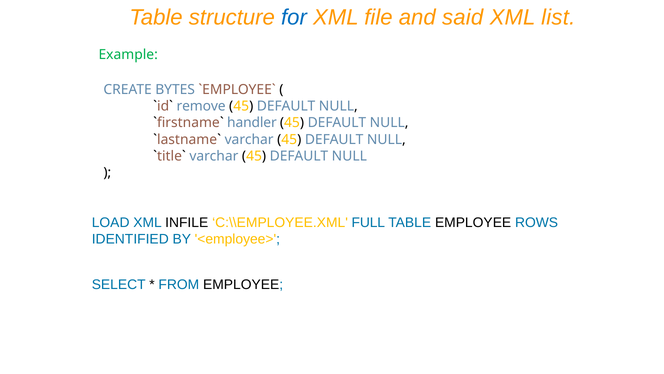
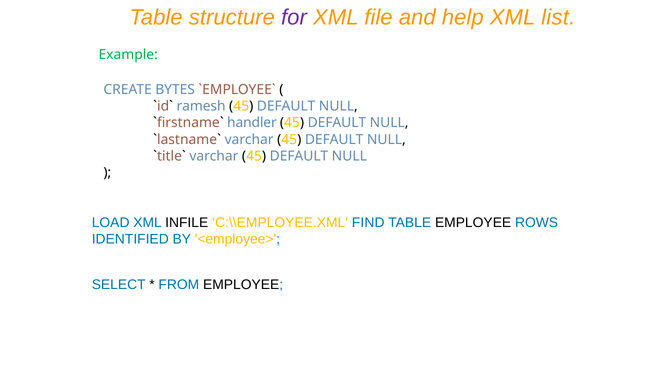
for colour: blue -> purple
said: said -> help
remove: remove -> ramesh
FULL: FULL -> FIND
